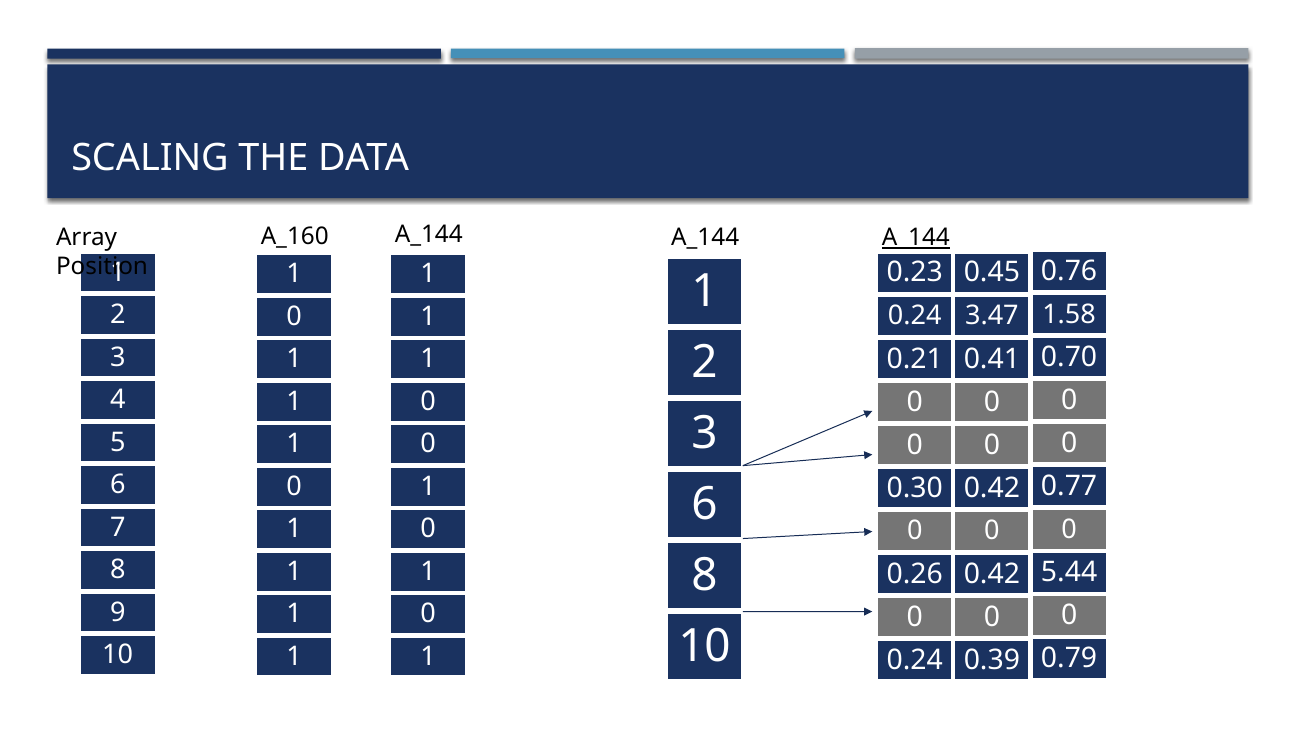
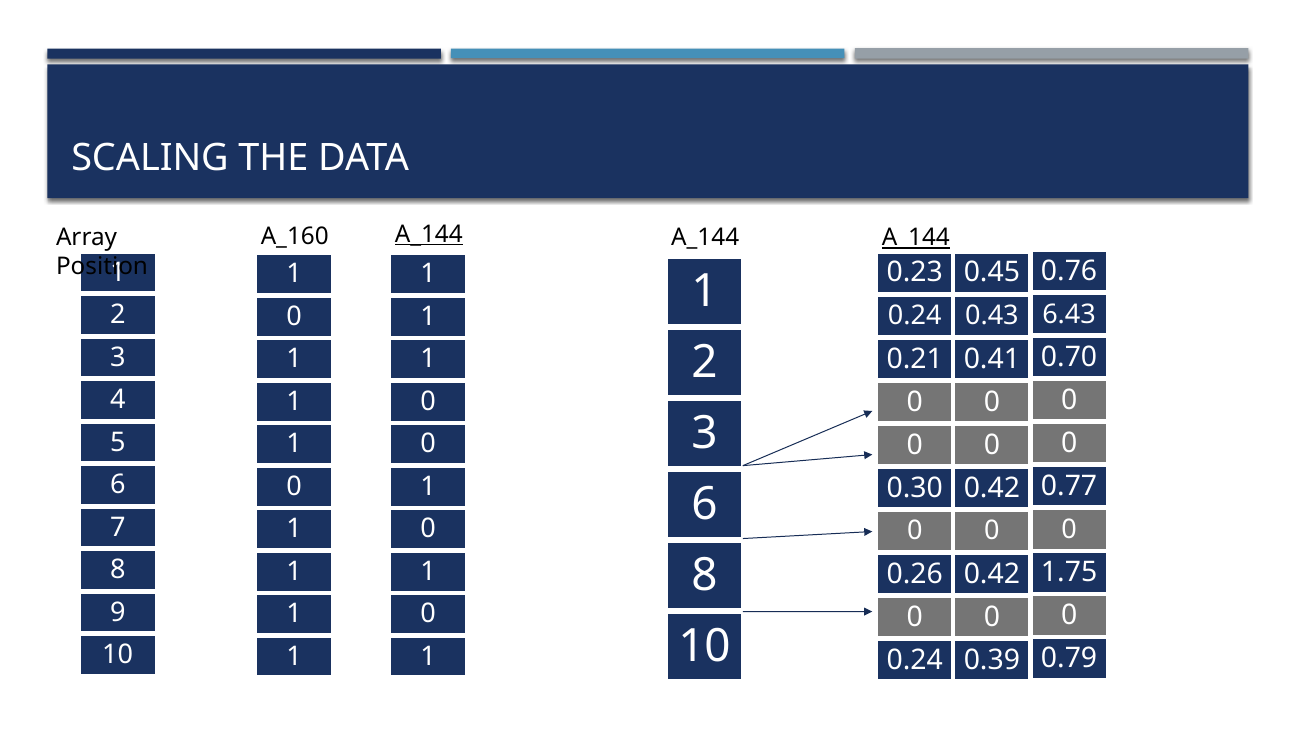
A_144 at (429, 234) underline: none -> present
1.58: 1.58 -> 6.43
3.47: 3.47 -> 0.43
5.44: 5.44 -> 1.75
